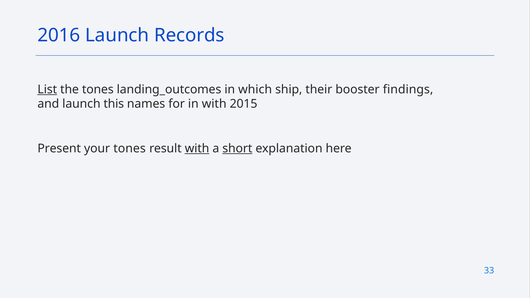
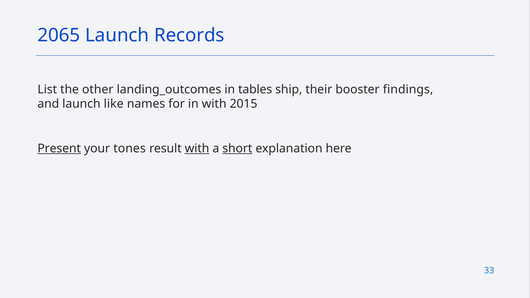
2016: 2016 -> 2065
List underline: present -> none
the tones: tones -> other
which: which -> tables
this: this -> like
Present underline: none -> present
